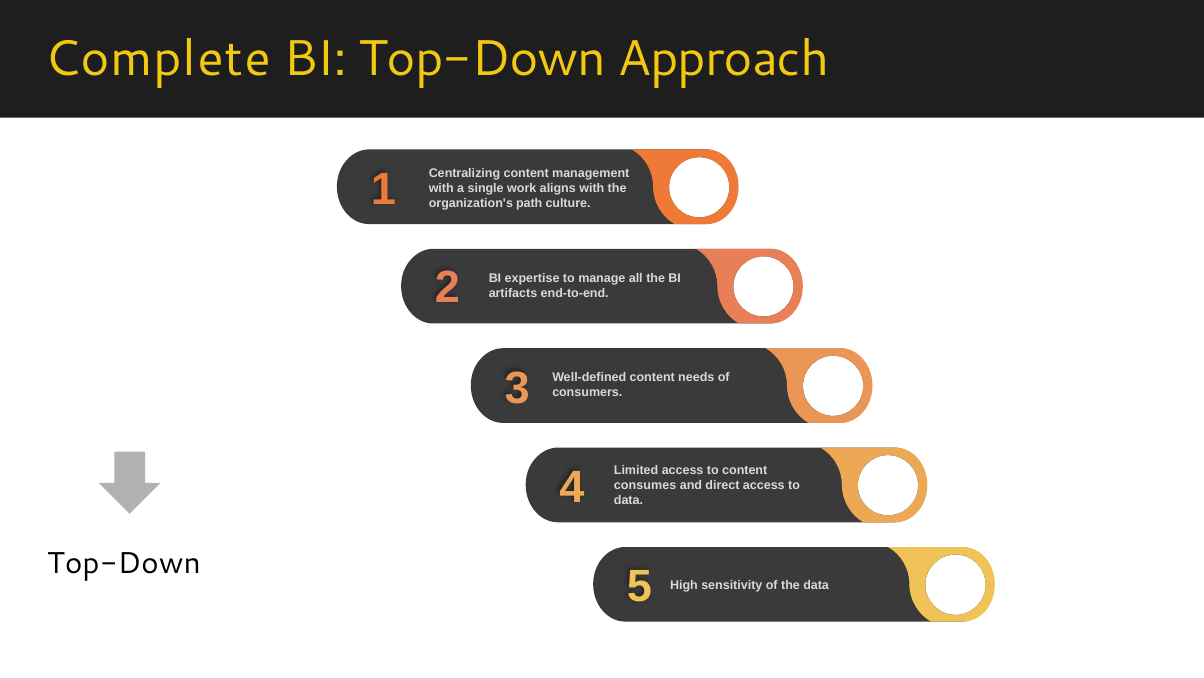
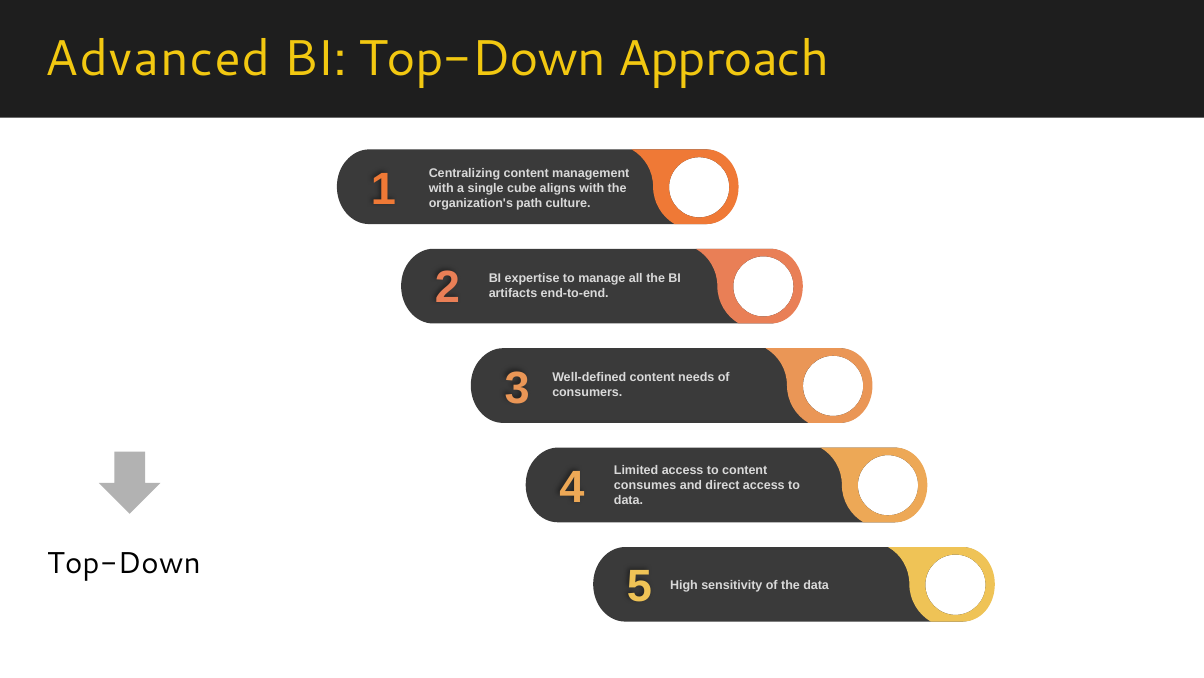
Complete: Complete -> Advanced
work: work -> cube
